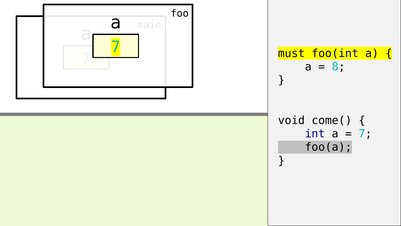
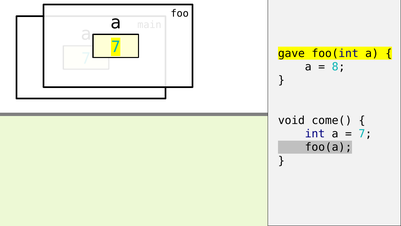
must: must -> gave
